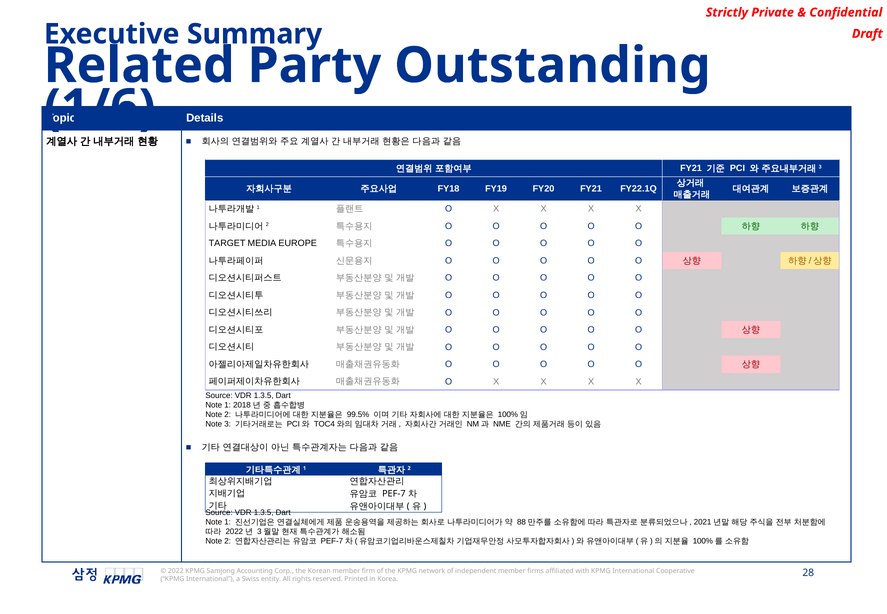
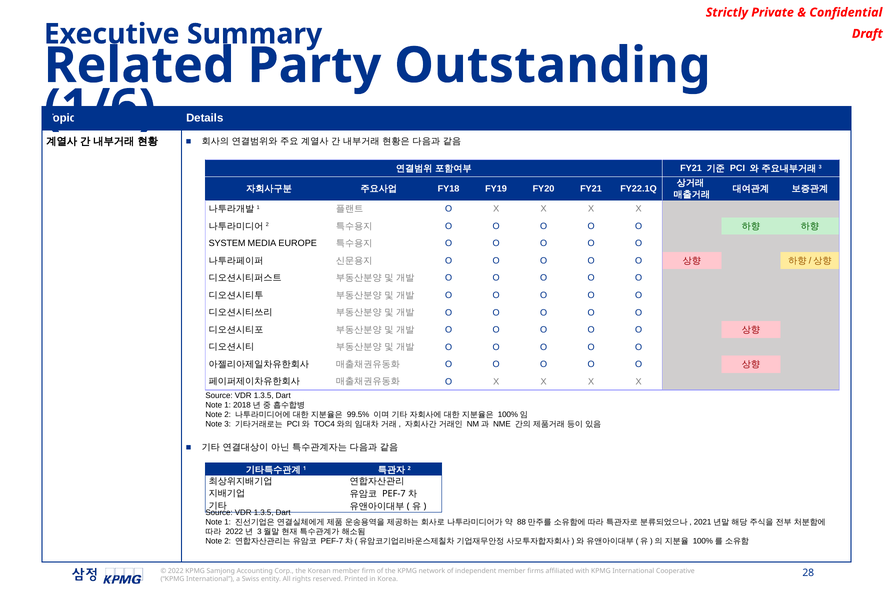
TARGET: TARGET -> SYSTEM
